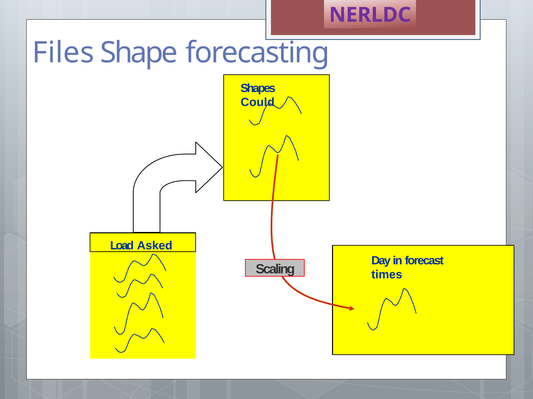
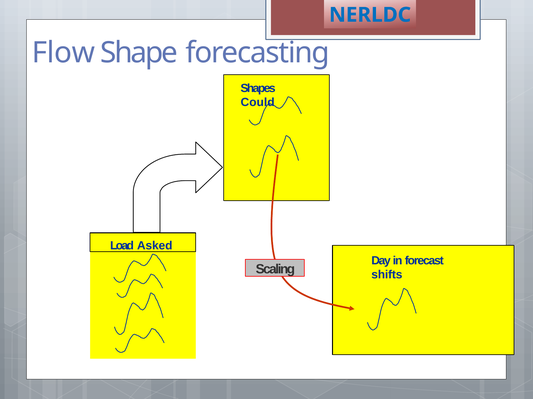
NERLDC colour: purple -> blue
Files: Files -> Flow
times: times -> shifts
